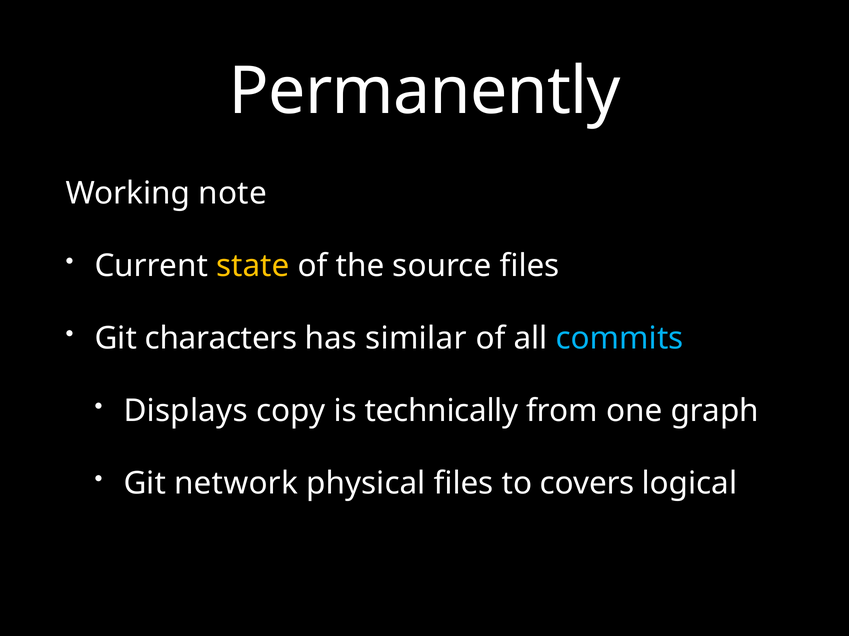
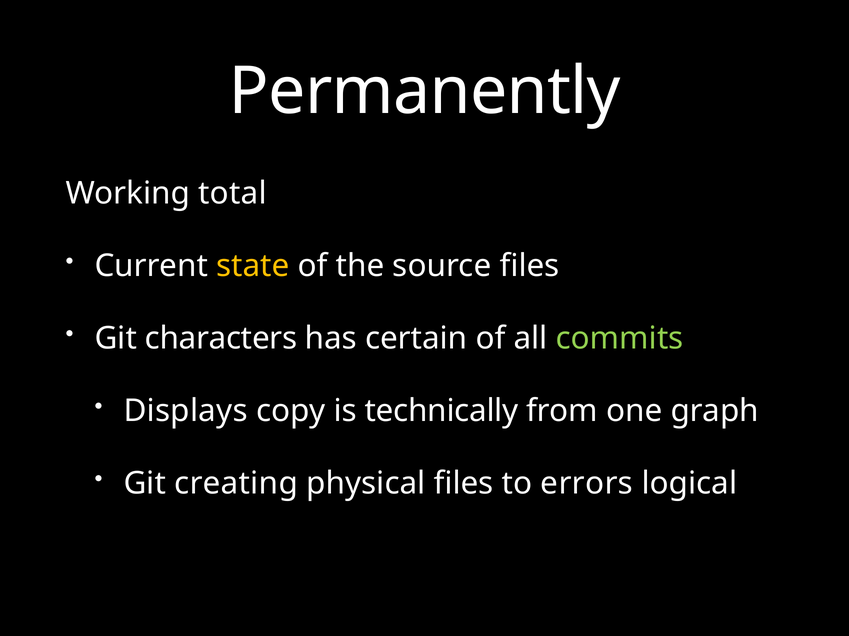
note: note -> total
similar: similar -> certain
commits colour: light blue -> light green
network: network -> creating
covers: covers -> errors
